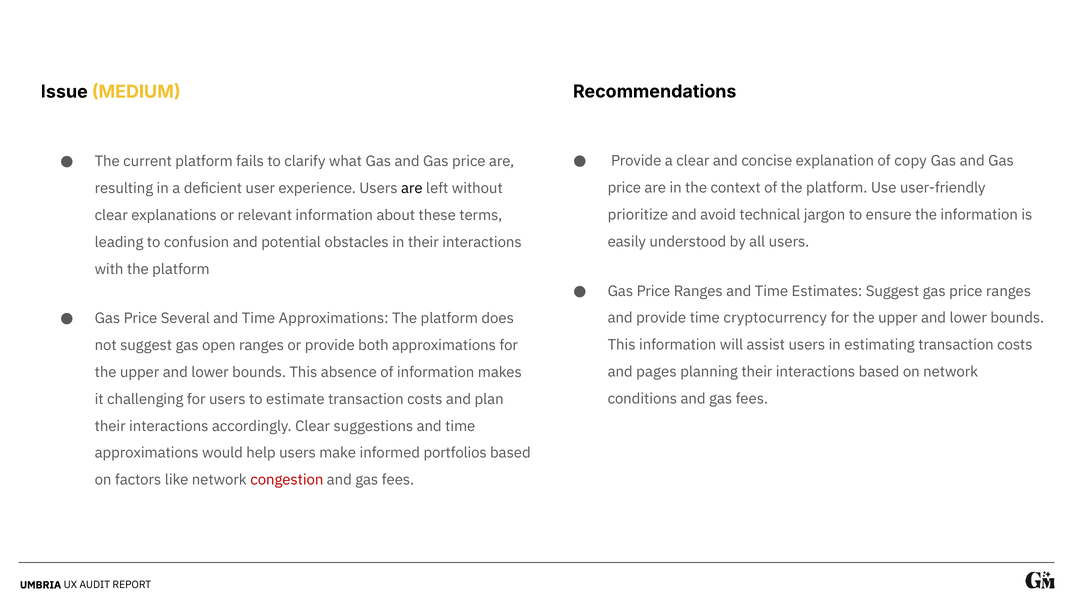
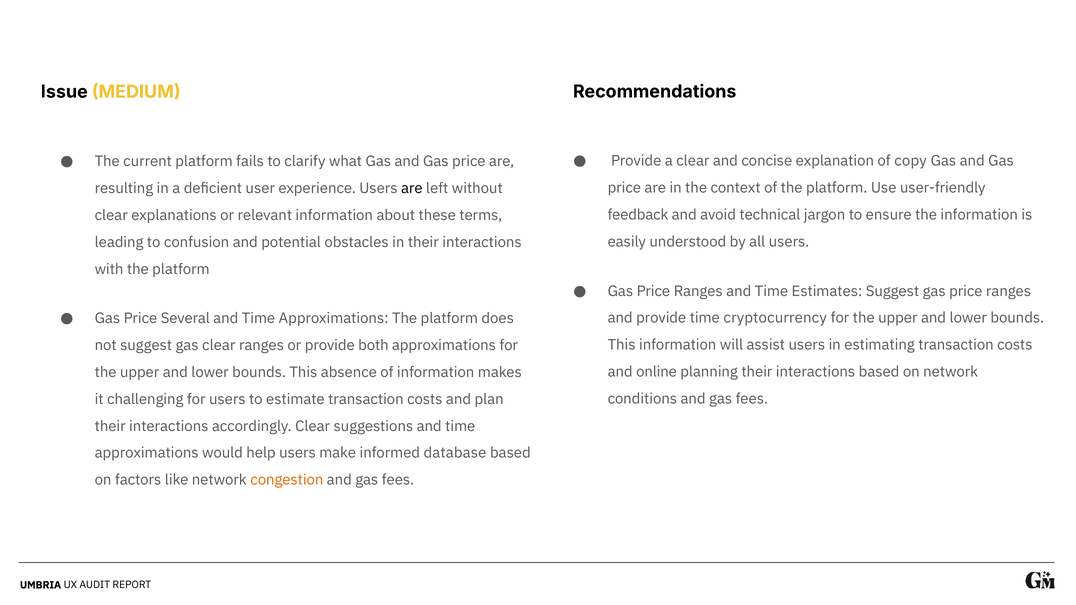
prioritize: prioritize -> feedback
gas open: open -> clear
pages: pages -> online
portfolios: portfolios -> database
congestion colour: red -> orange
